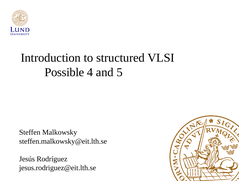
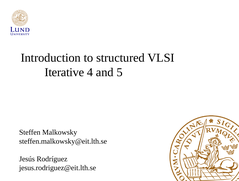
Possible: Possible -> Iterative
